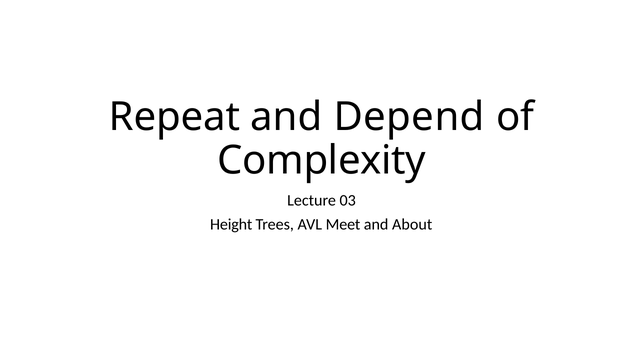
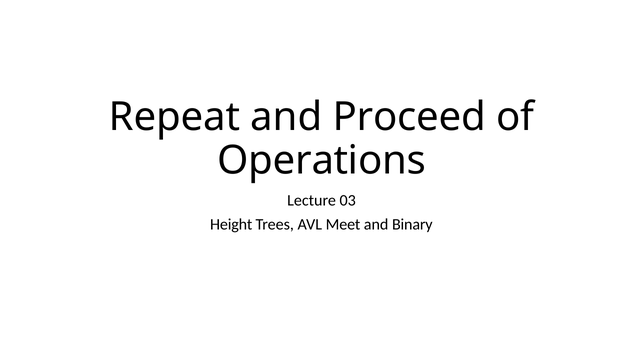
Depend: Depend -> Proceed
Complexity: Complexity -> Operations
About: About -> Binary
